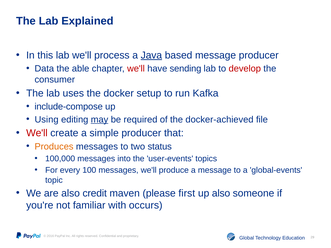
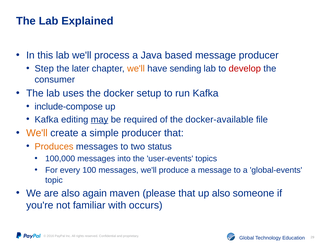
Java underline: present -> none
Data: Data -> Step
able: able -> later
we'll at (136, 69) colour: red -> orange
Using at (47, 120): Using -> Kafka
docker-achieved: docker-achieved -> docker-available
We'll at (37, 133) colour: red -> orange
credit: credit -> again
please first: first -> that
